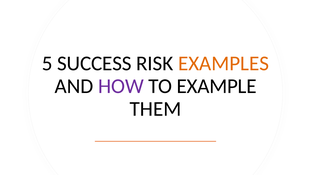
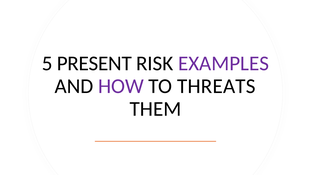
SUCCESS: SUCCESS -> PRESENT
EXAMPLES colour: orange -> purple
EXAMPLE: EXAMPLE -> THREATS
